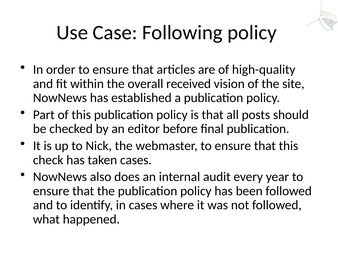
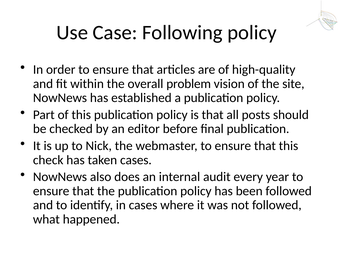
received: received -> problem
